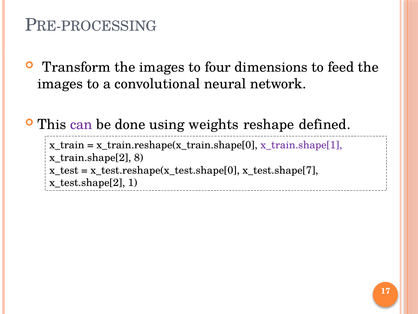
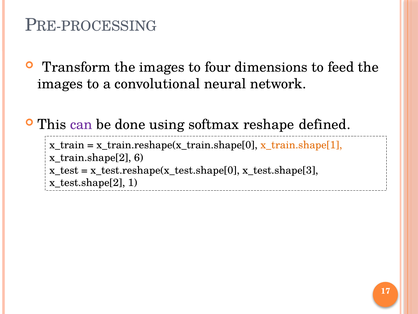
weights: weights -> softmax
x_train.shape[1 colour: purple -> orange
8: 8 -> 6
x_test.shape[7: x_test.shape[7 -> x_test.shape[3
